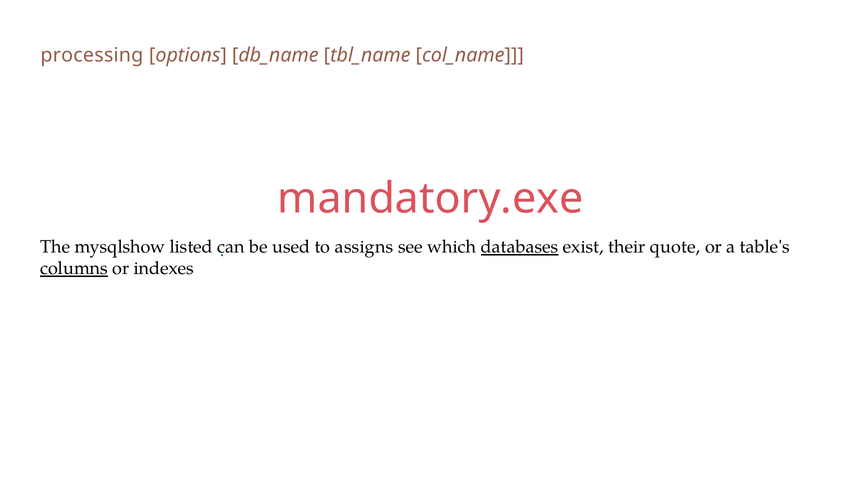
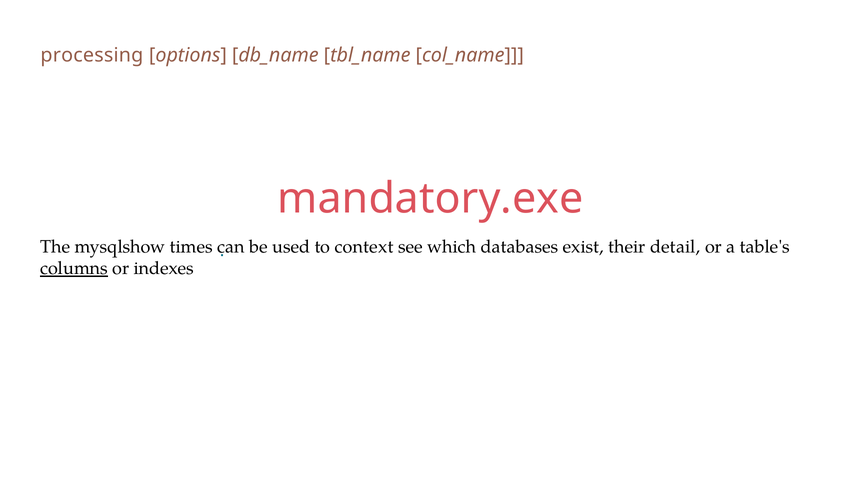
listed: listed -> times
assigns: assigns -> context
databases underline: present -> none
quote: quote -> detail
